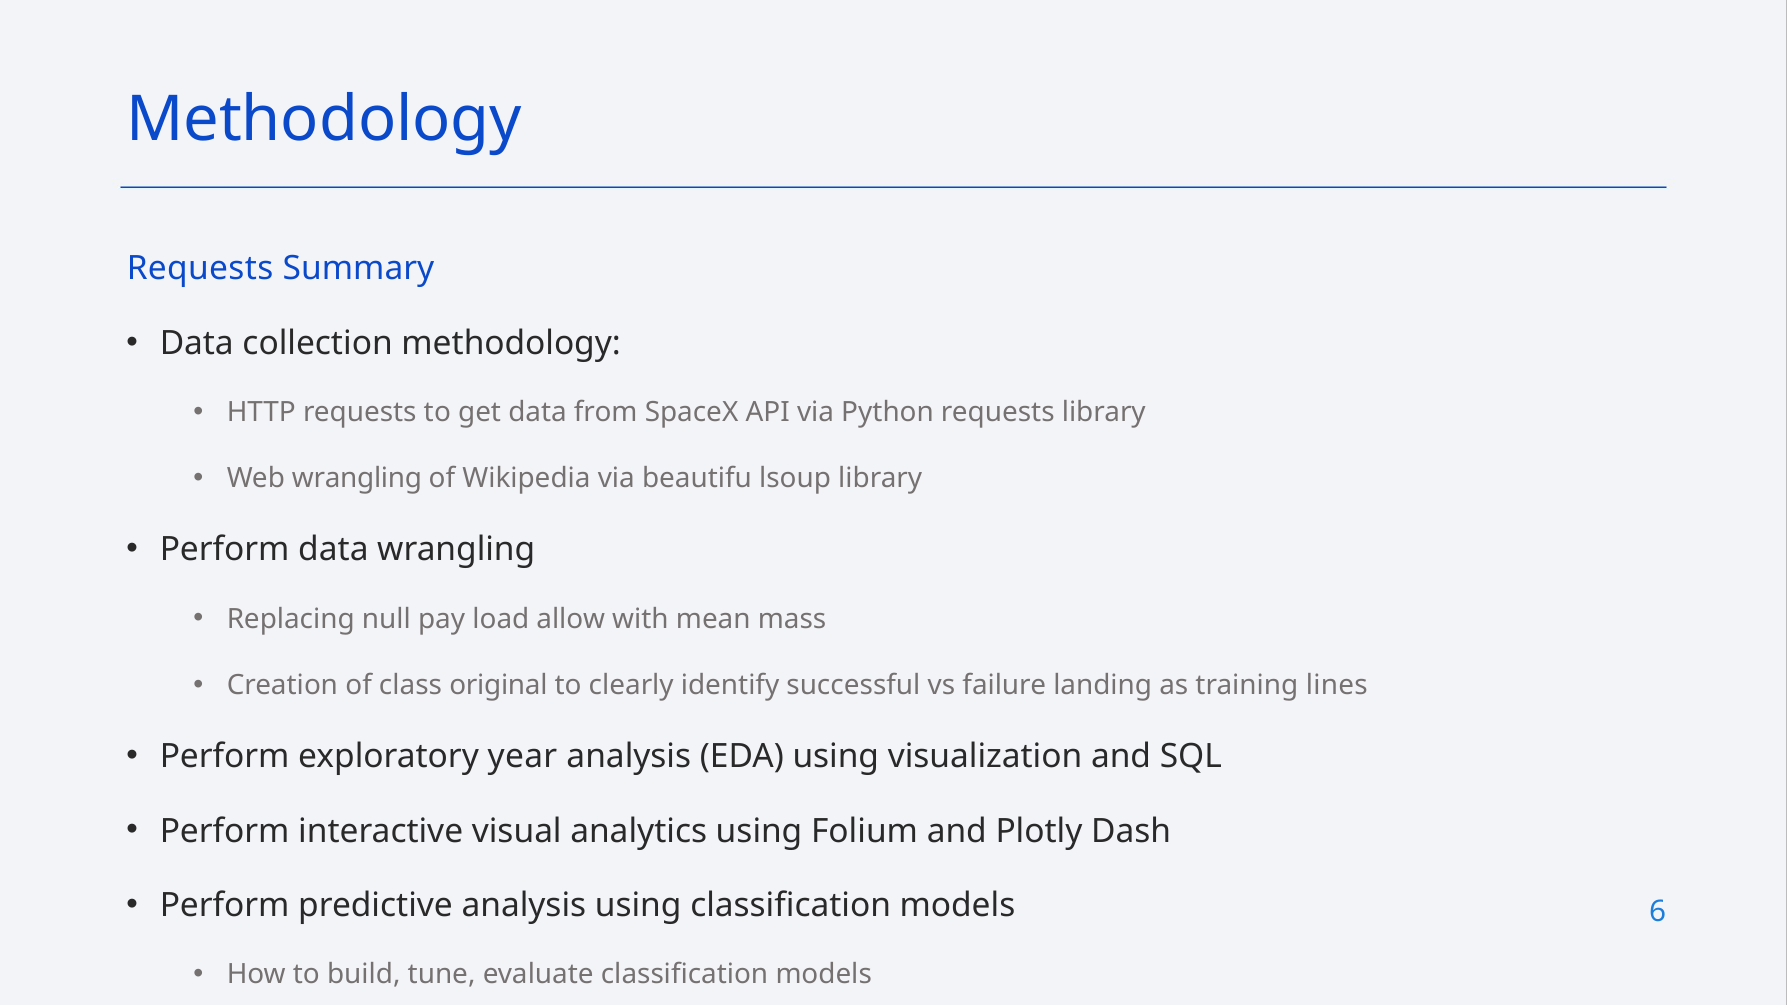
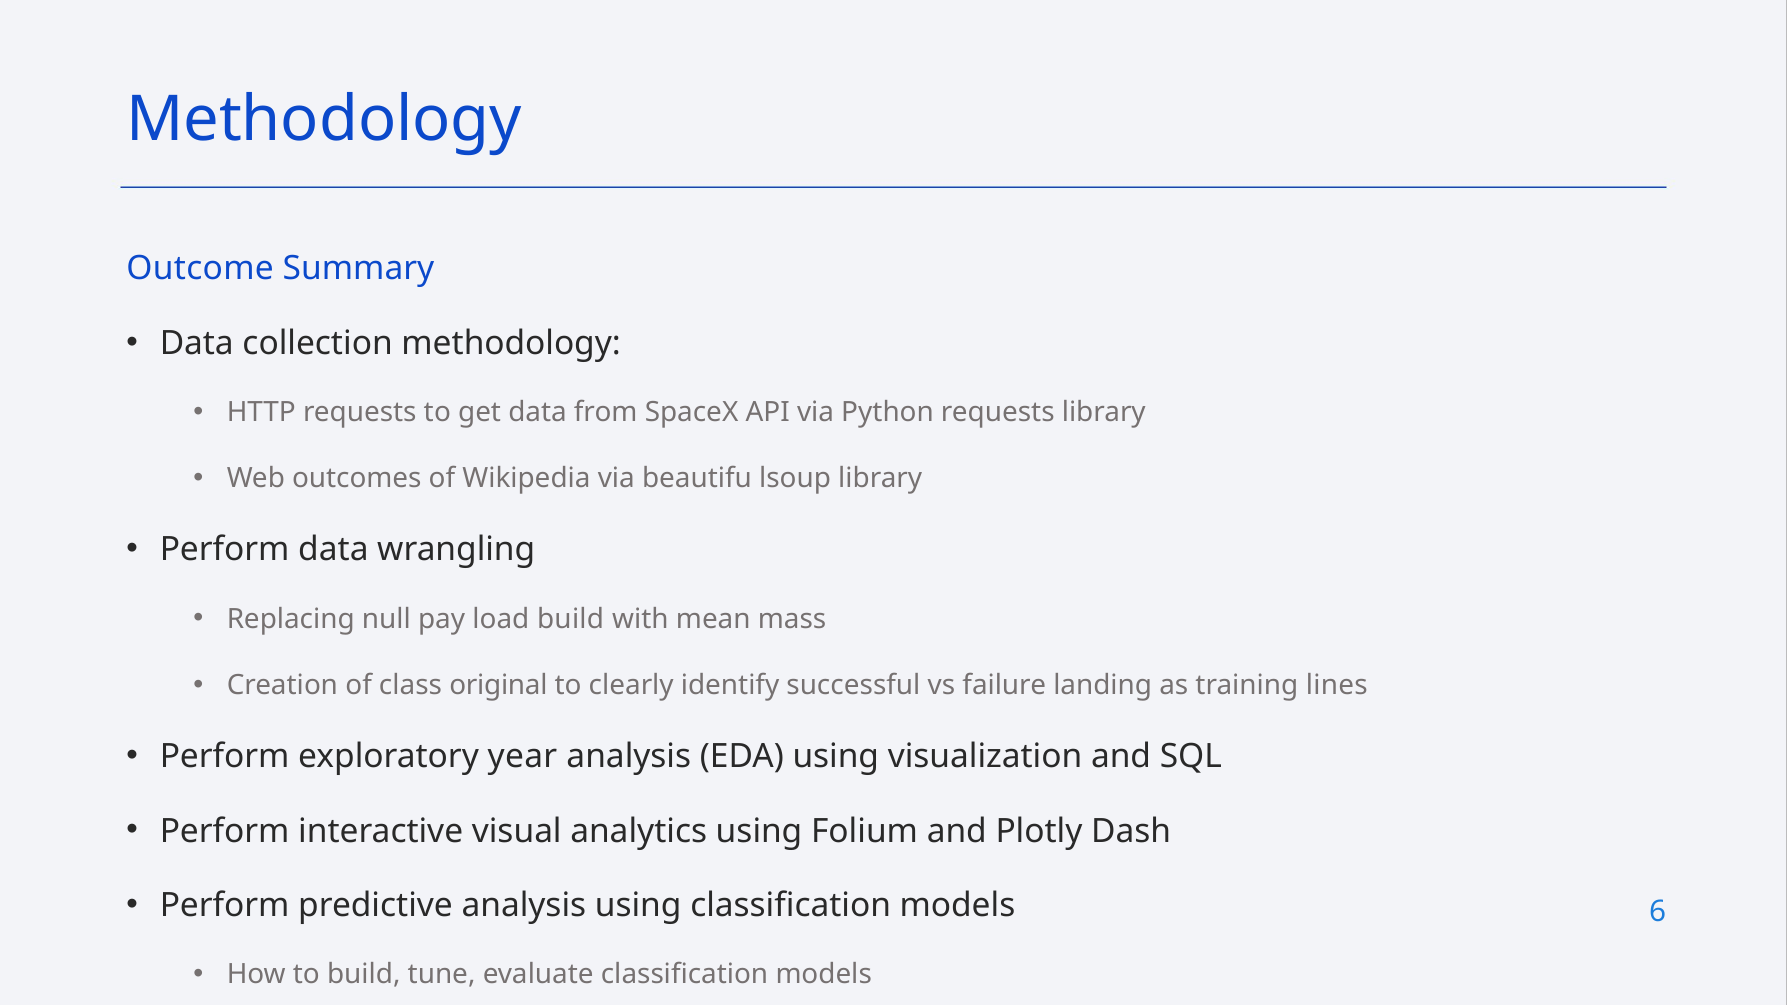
Requests at (200, 269): Requests -> Outcome
Web wrangling: wrangling -> outcomes
load allow: allow -> build
